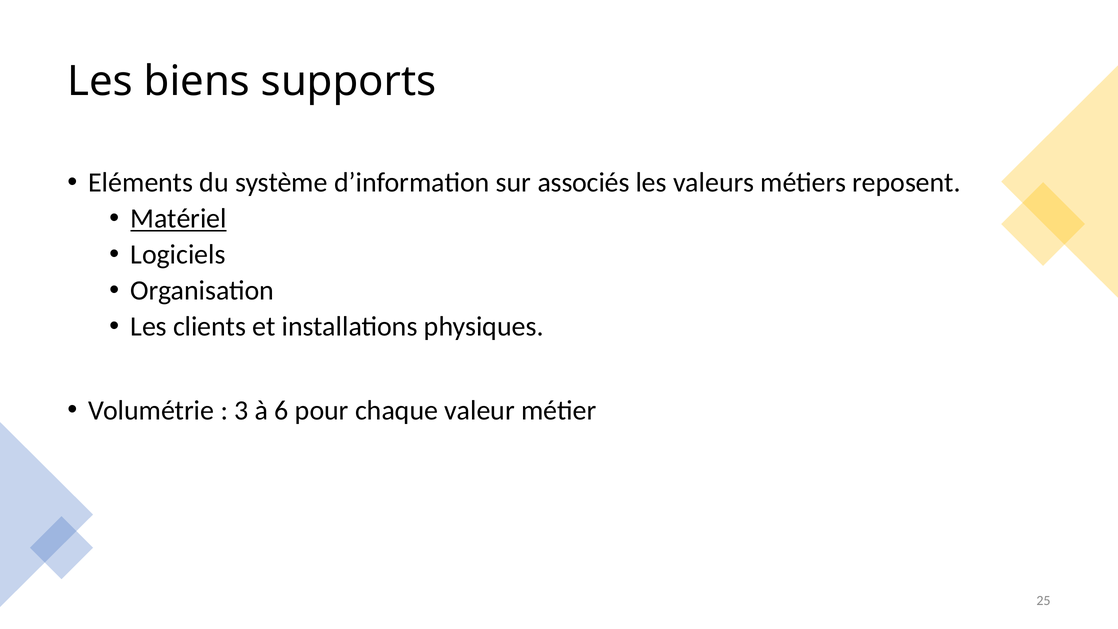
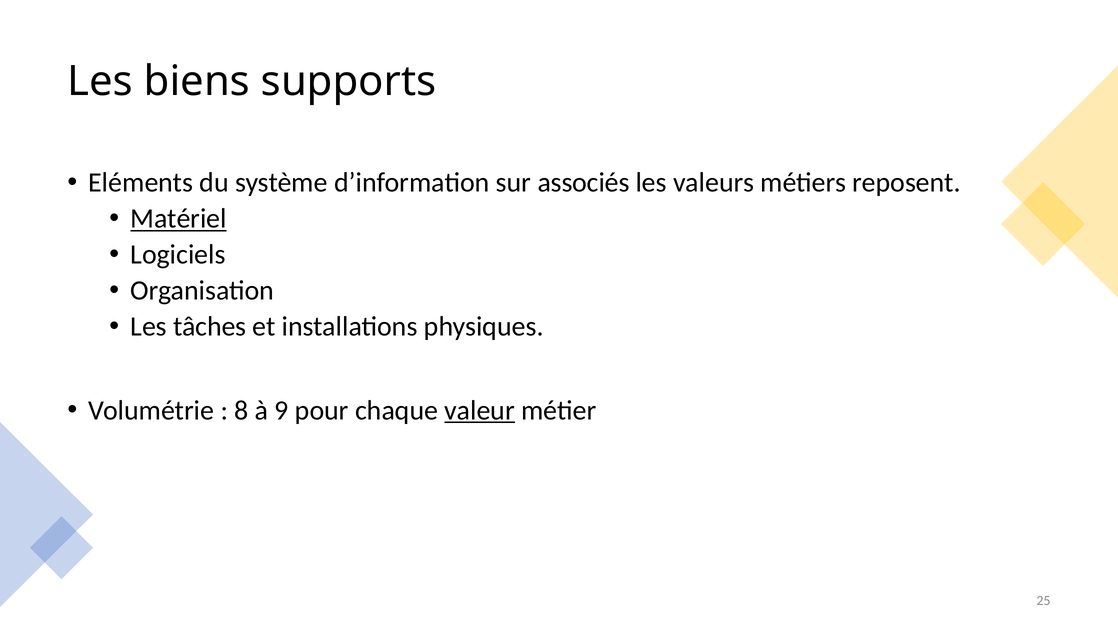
clients: clients -> tâches
3: 3 -> 8
6: 6 -> 9
valeur underline: none -> present
